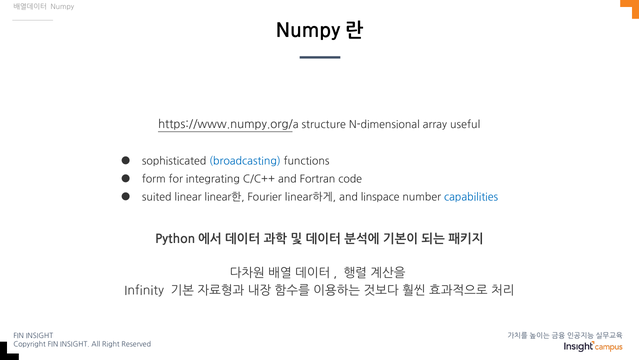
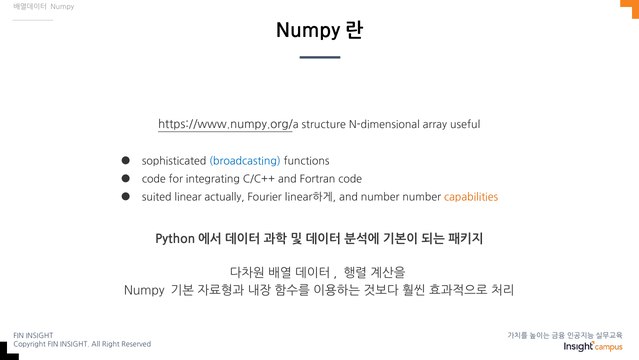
form at (154, 179): form -> code
linear한: linear한 -> actually
and linspace: linspace -> number
capabilities colour: blue -> orange
Infinity at (144, 290): Infinity -> Numpy
